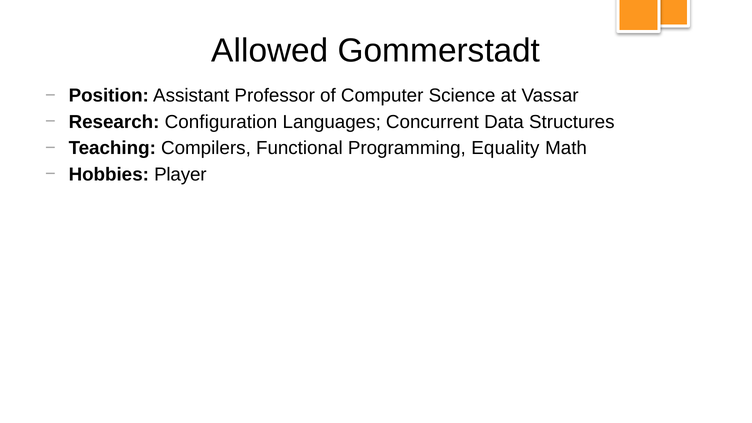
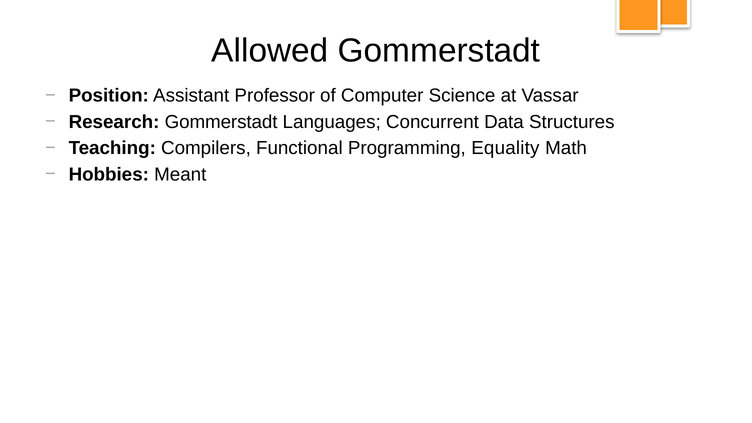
Research Configuration: Configuration -> Gommerstadt
Player: Player -> Meant
